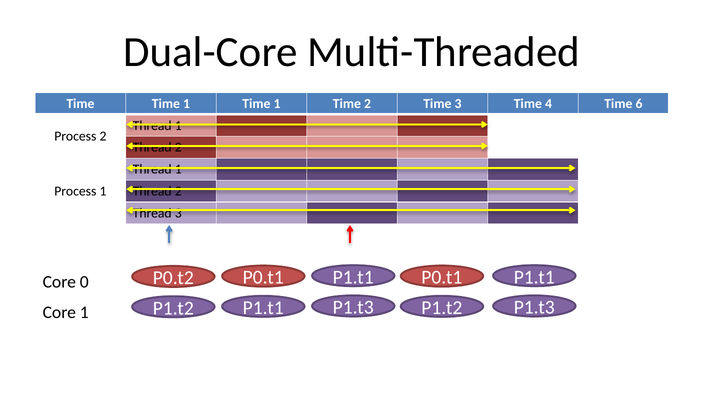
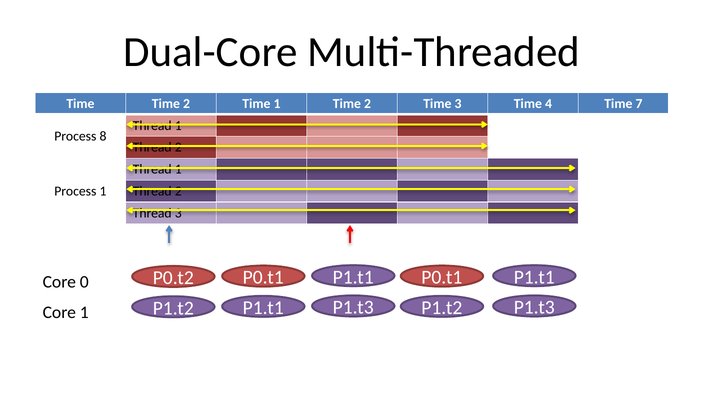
Time Time 1: 1 -> 2
6: 6 -> 7
Process 2: 2 -> 8
